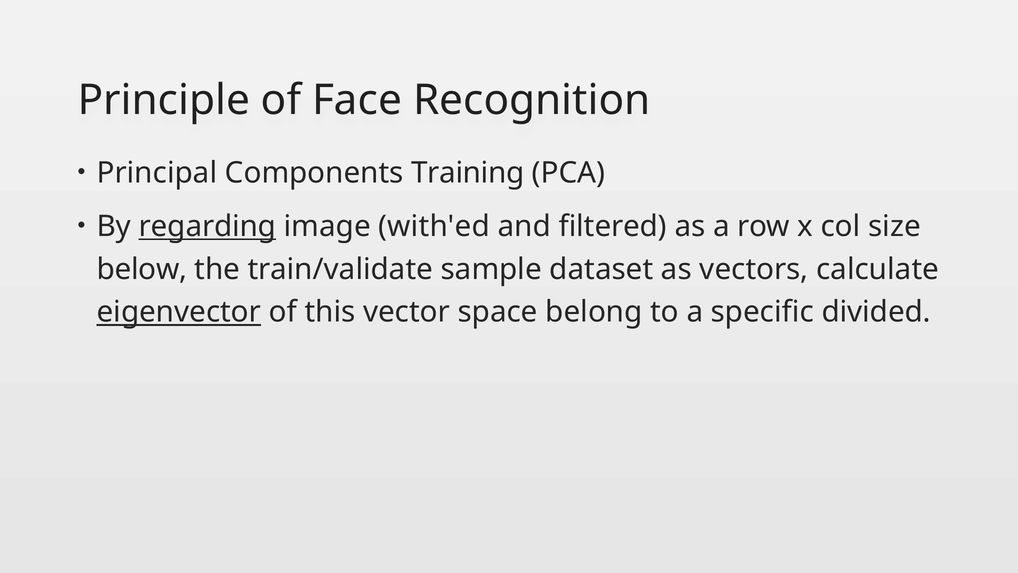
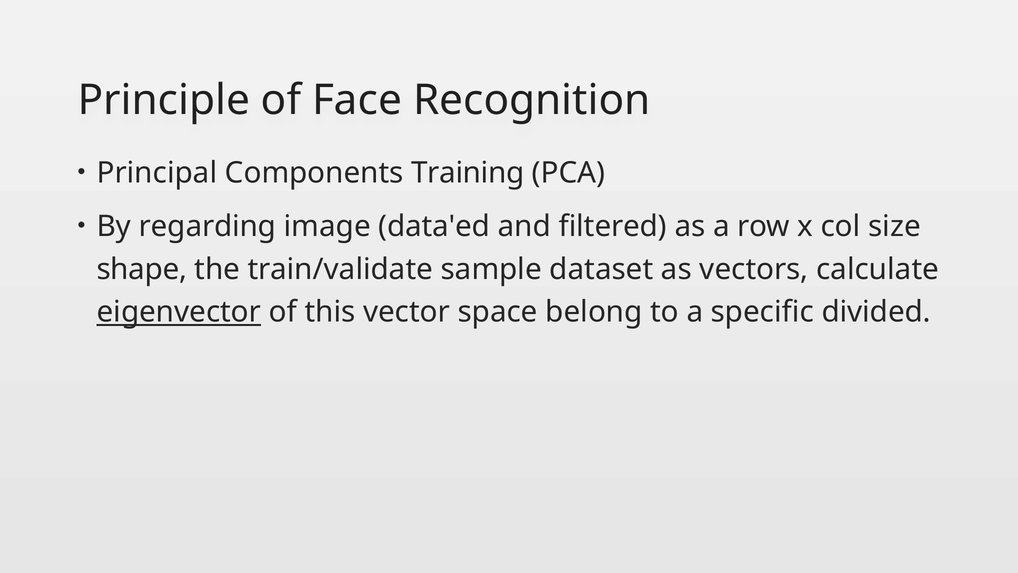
regarding underline: present -> none
with'ed: with'ed -> data'ed
below: below -> shape
